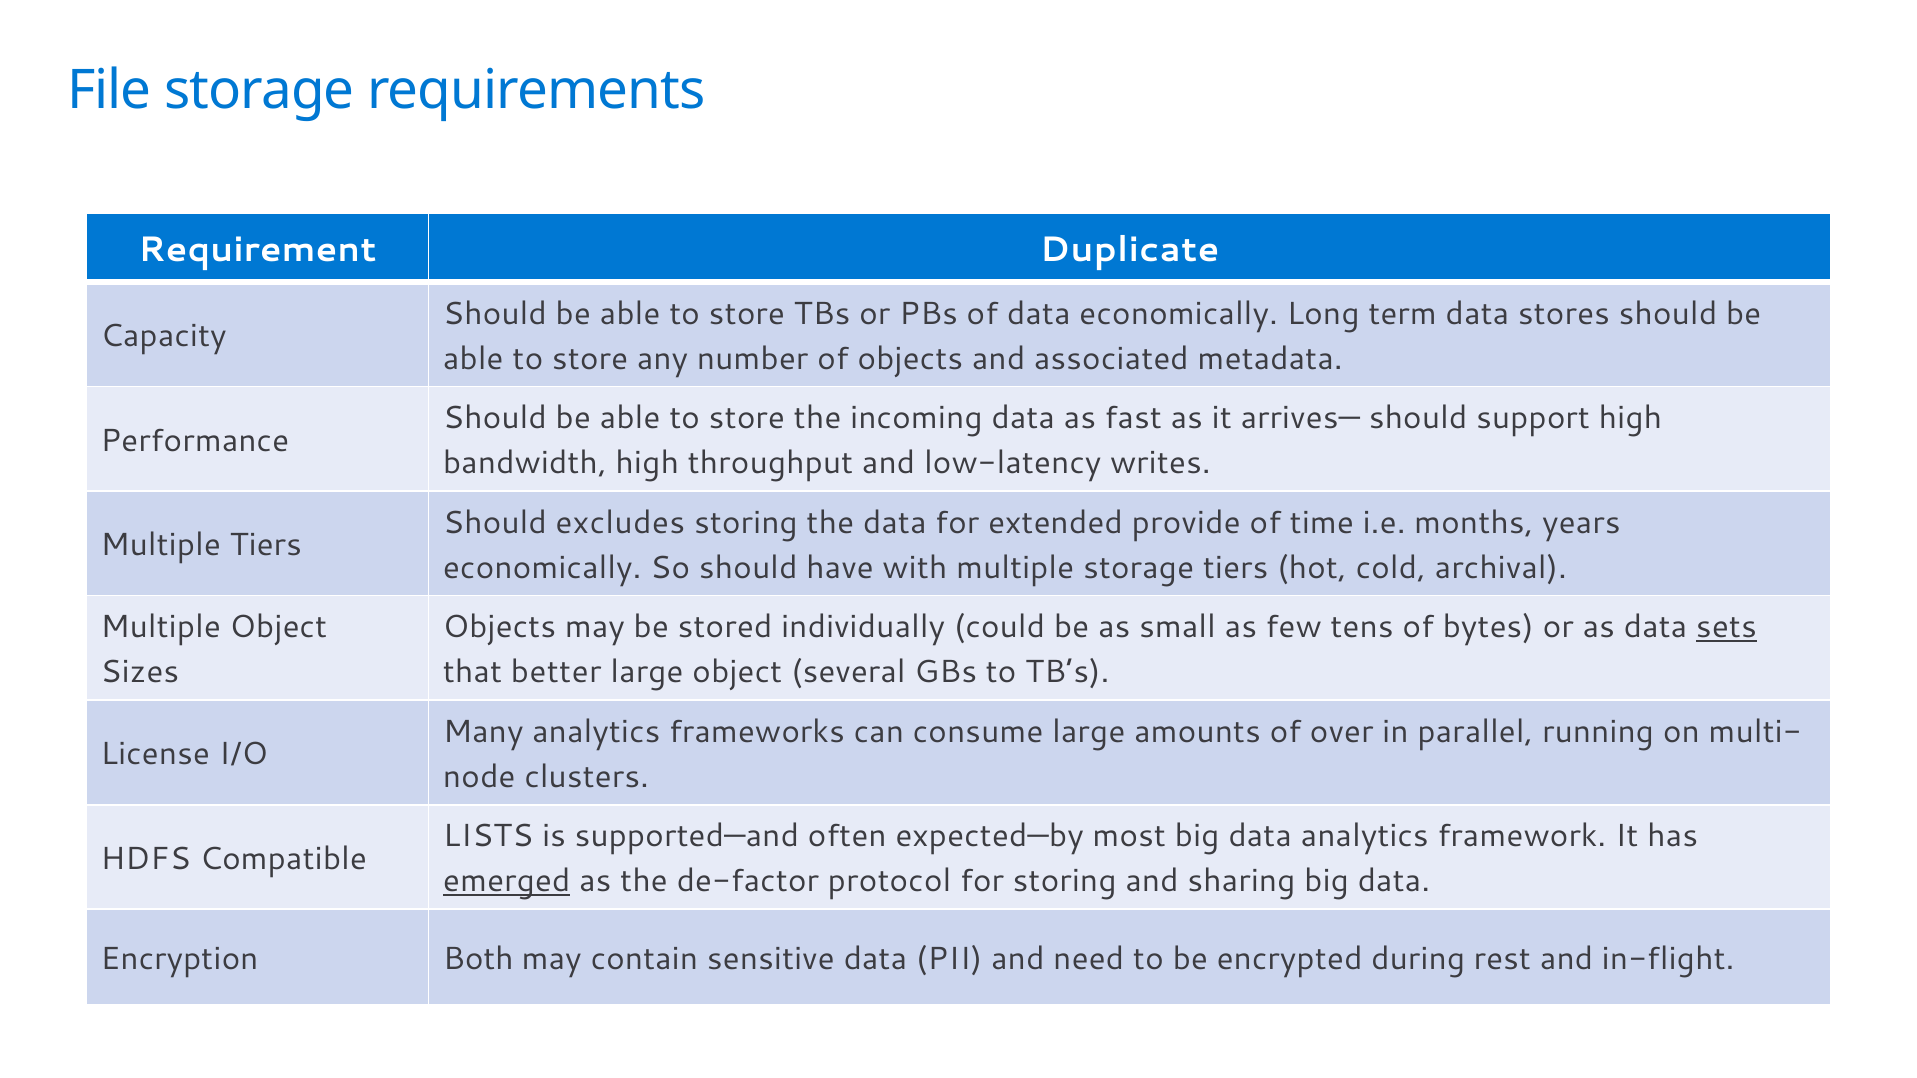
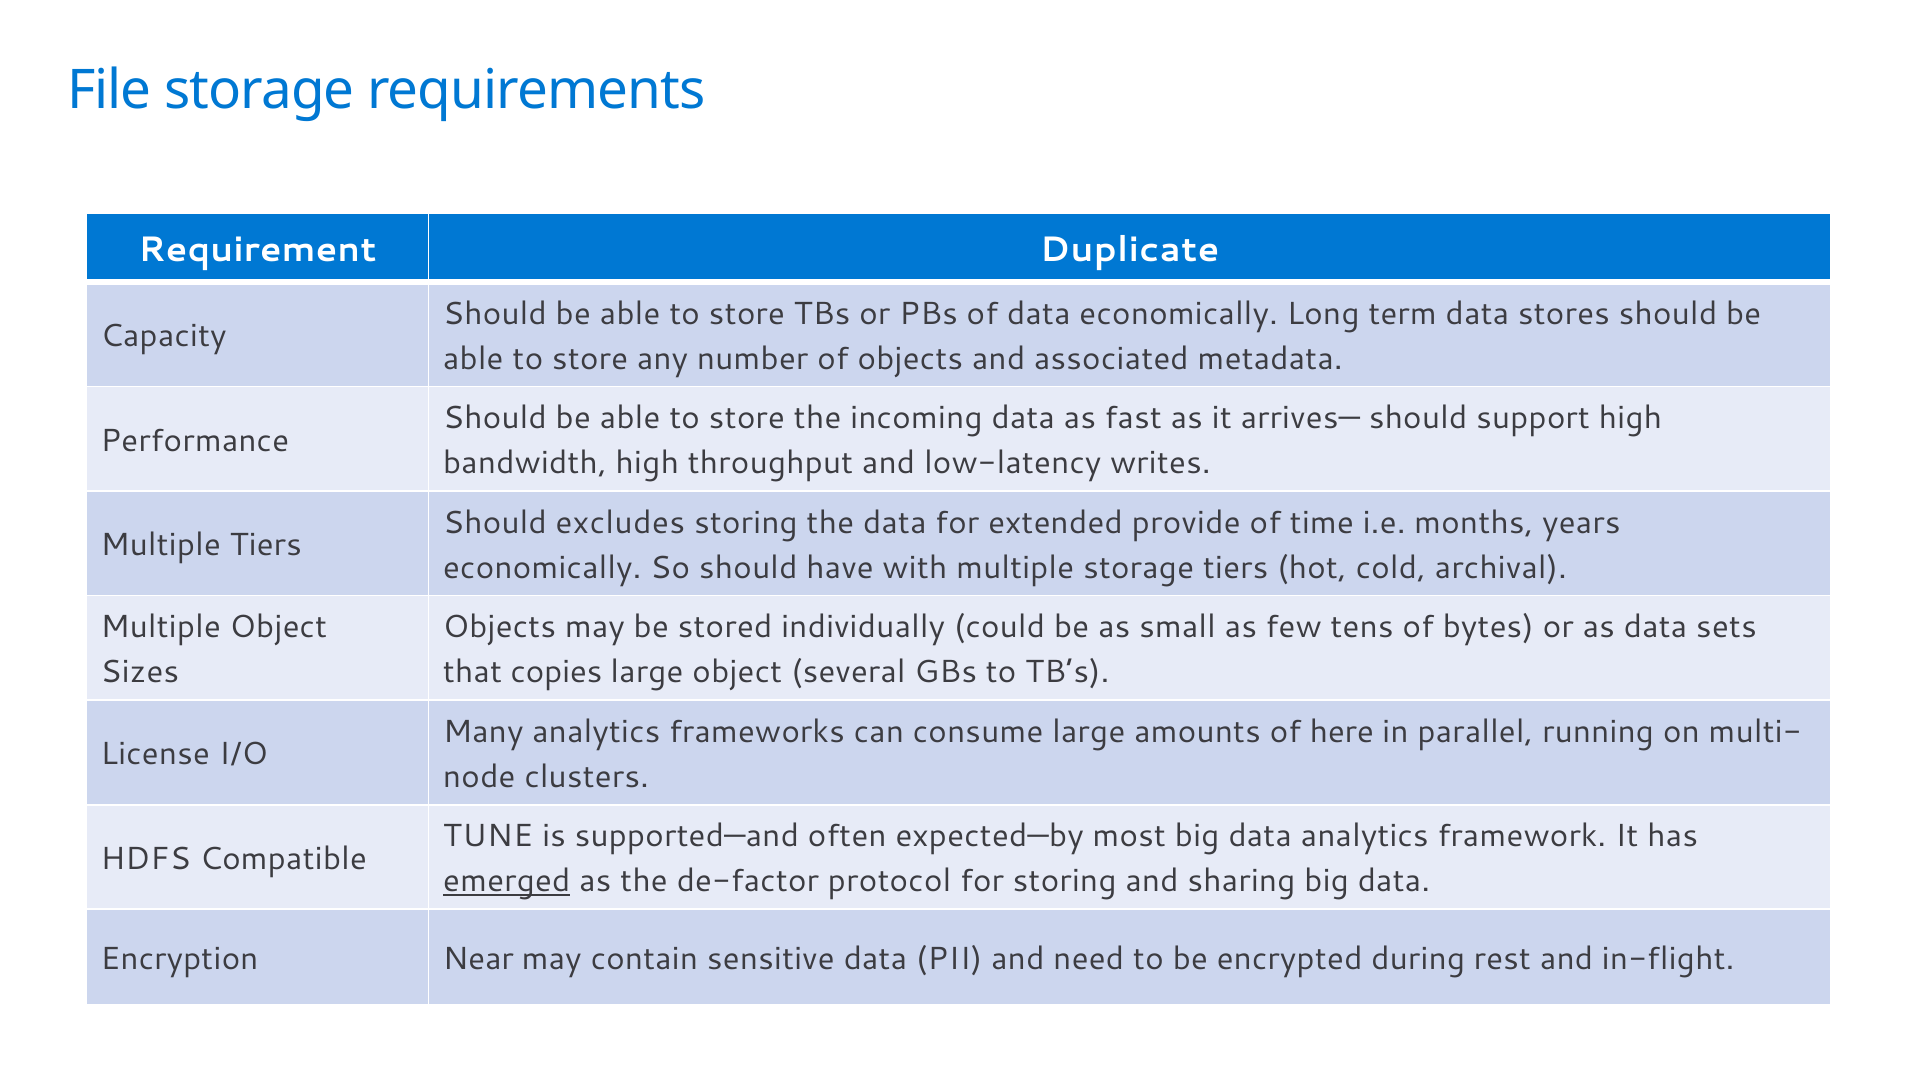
sets underline: present -> none
better: better -> copies
over: over -> here
LISTS: LISTS -> TUNE
Both: Both -> Near
